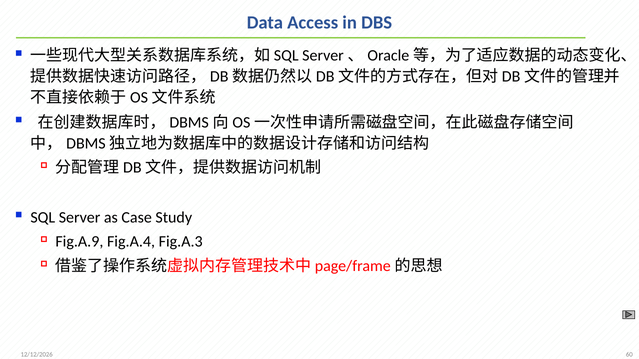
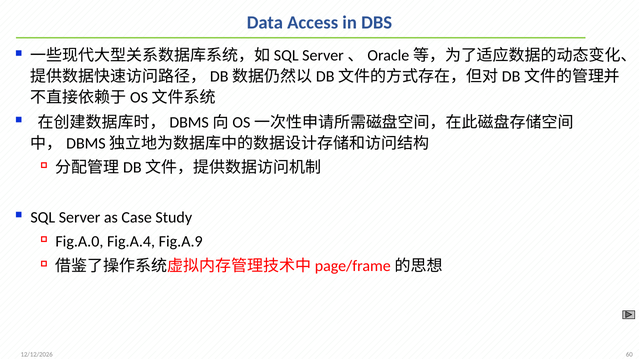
Fig.A.9: Fig.A.9 -> Fig.A.0
Fig.A.3: Fig.A.3 -> Fig.A.9
